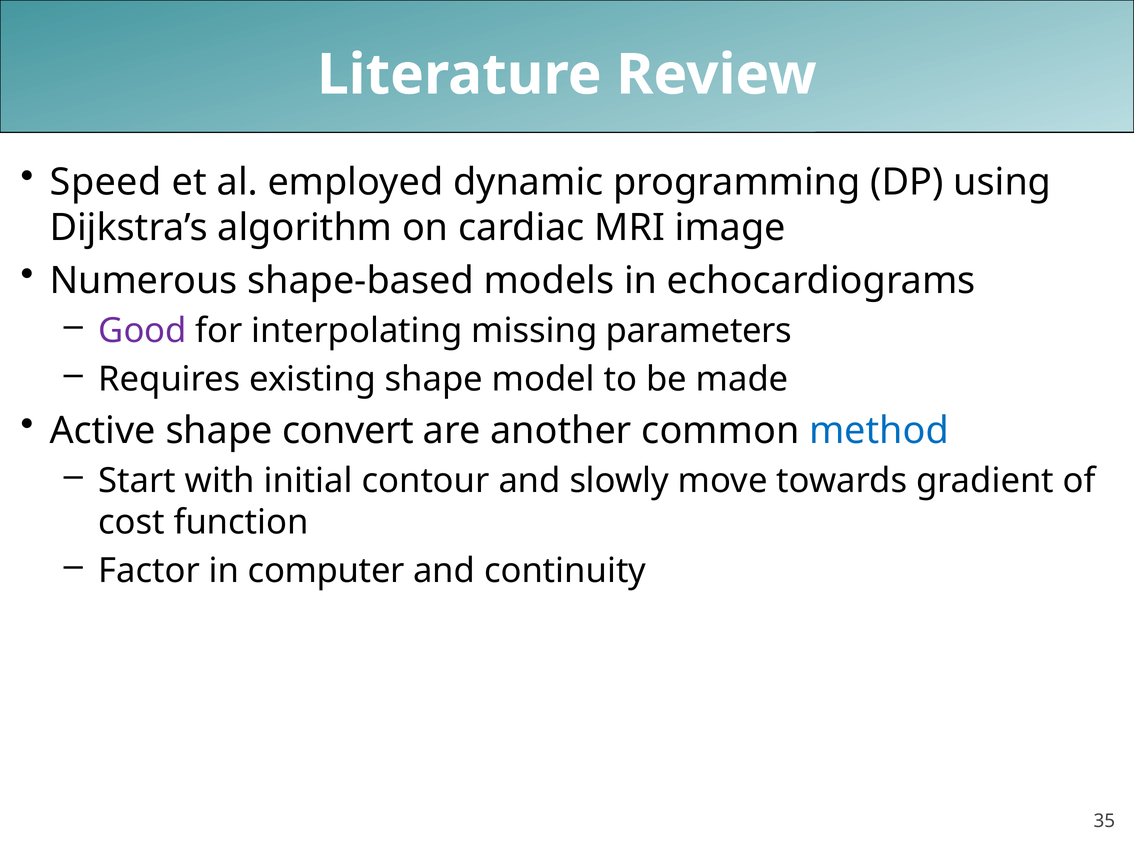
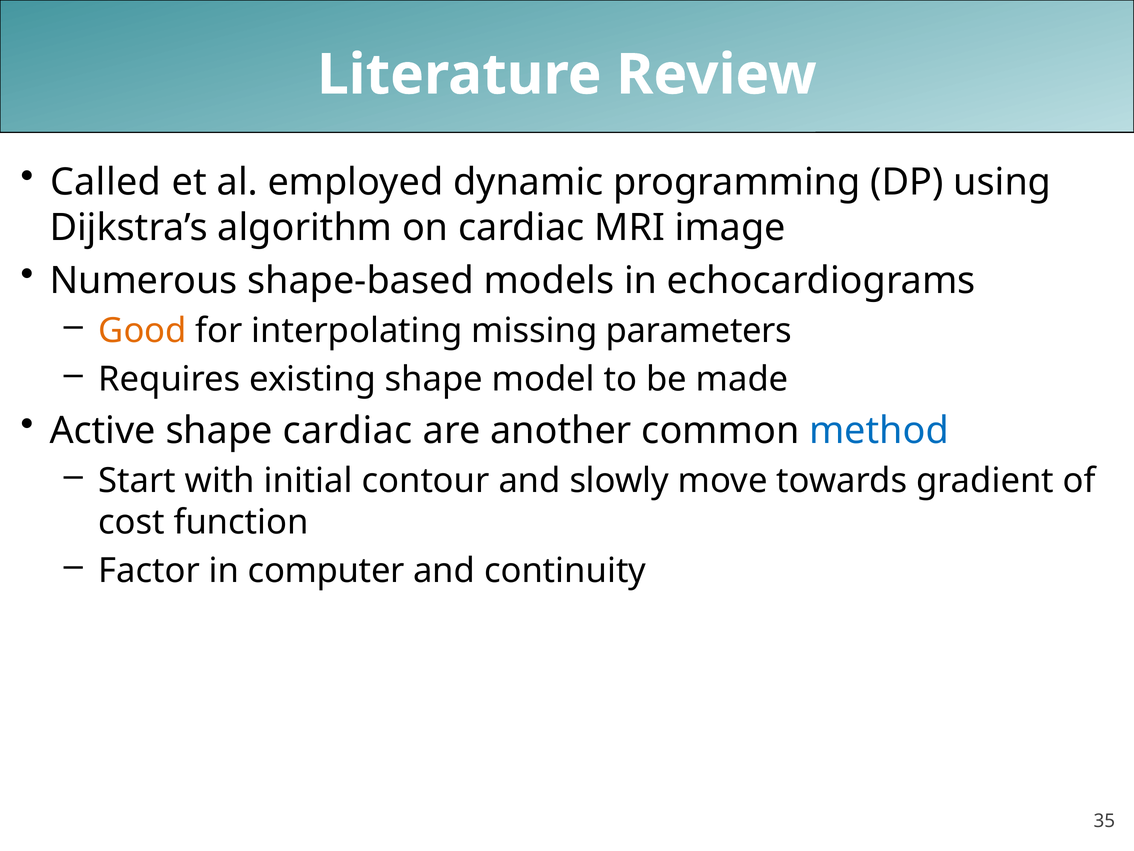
Speed: Speed -> Called
Good colour: purple -> orange
shape convert: convert -> cardiac
